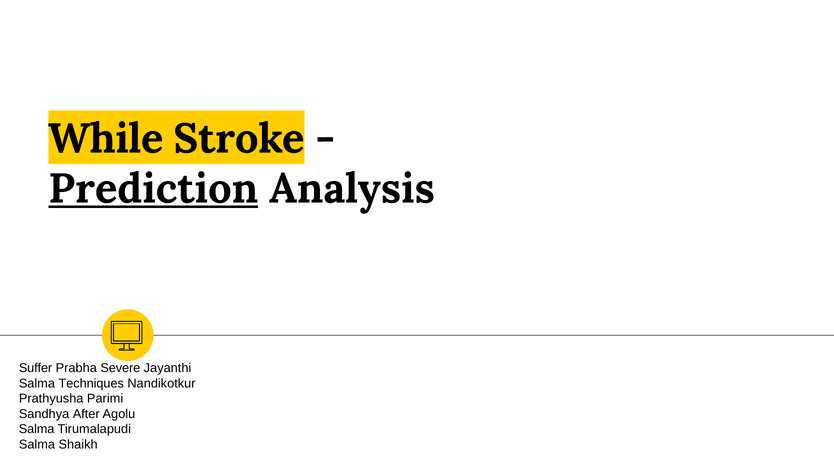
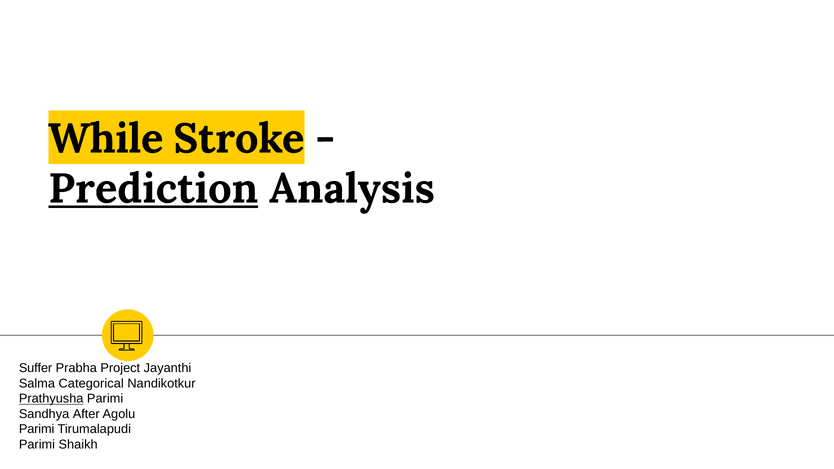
Severe: Severe -> Project
Techniques: Techniques -> Categorical
Prathyusha underline: none -> present
Salma at (37, 429): Salma -> Parimi
Salma at (37, 445): Salma -> Parimi
